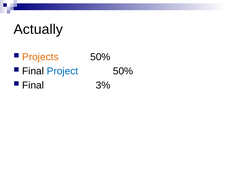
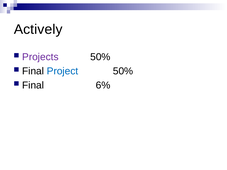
Actually: Actually -> Actively
Projects colour: orange -> purple
3%: 3% -> 6%
